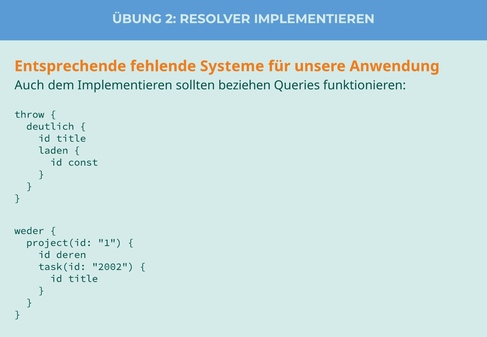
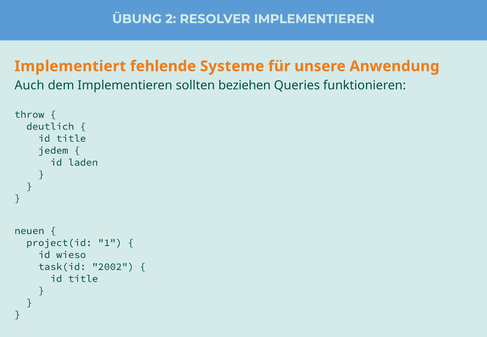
Entsprechende: Entsprechende -> Implementiert
laden: laden -> jedem
const: const -> laden
weder: weder -> neuen
deren: deren -> wieso
